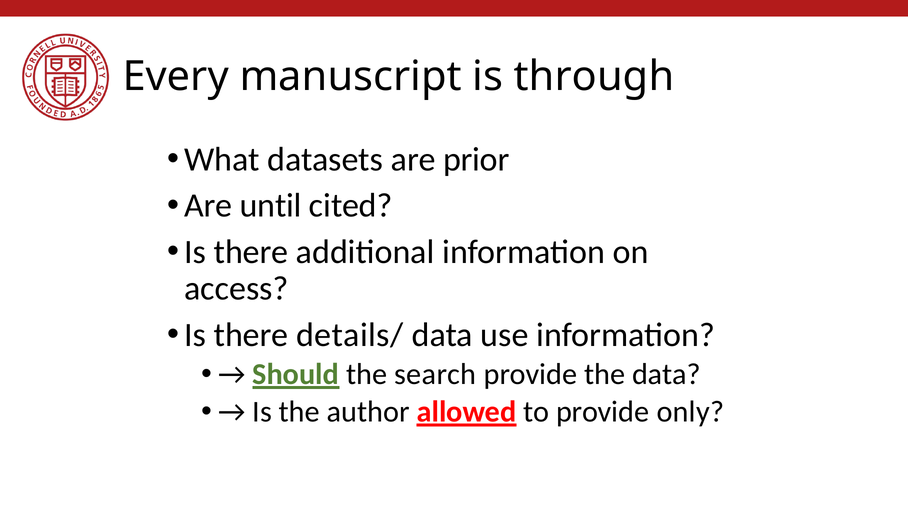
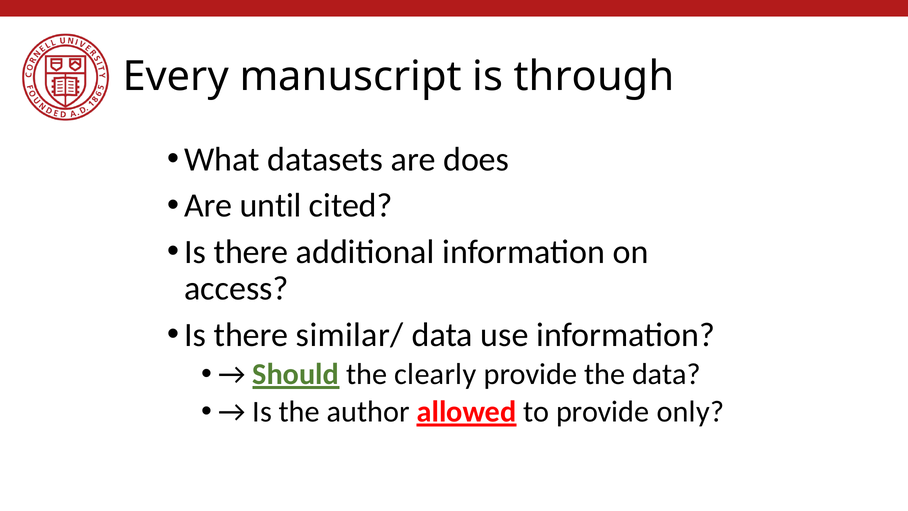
prior: prior -> does
details/: details/ -> similar/
search: search -> clearly
